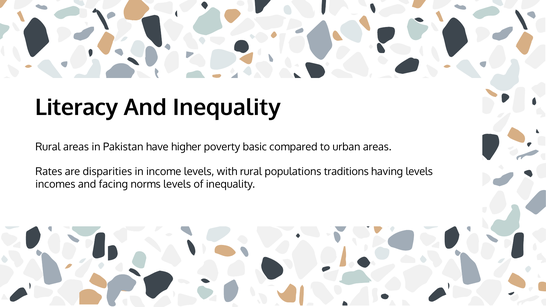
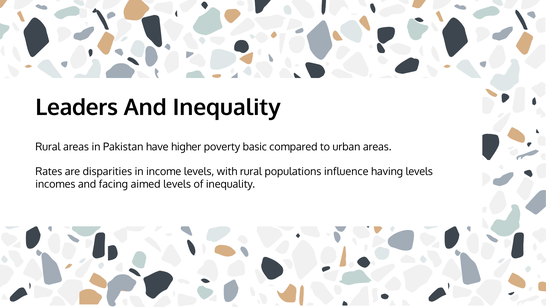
Literacy: Literacy -> Leaders
traditions: traditions -> influence
norms: norms -> aimed
